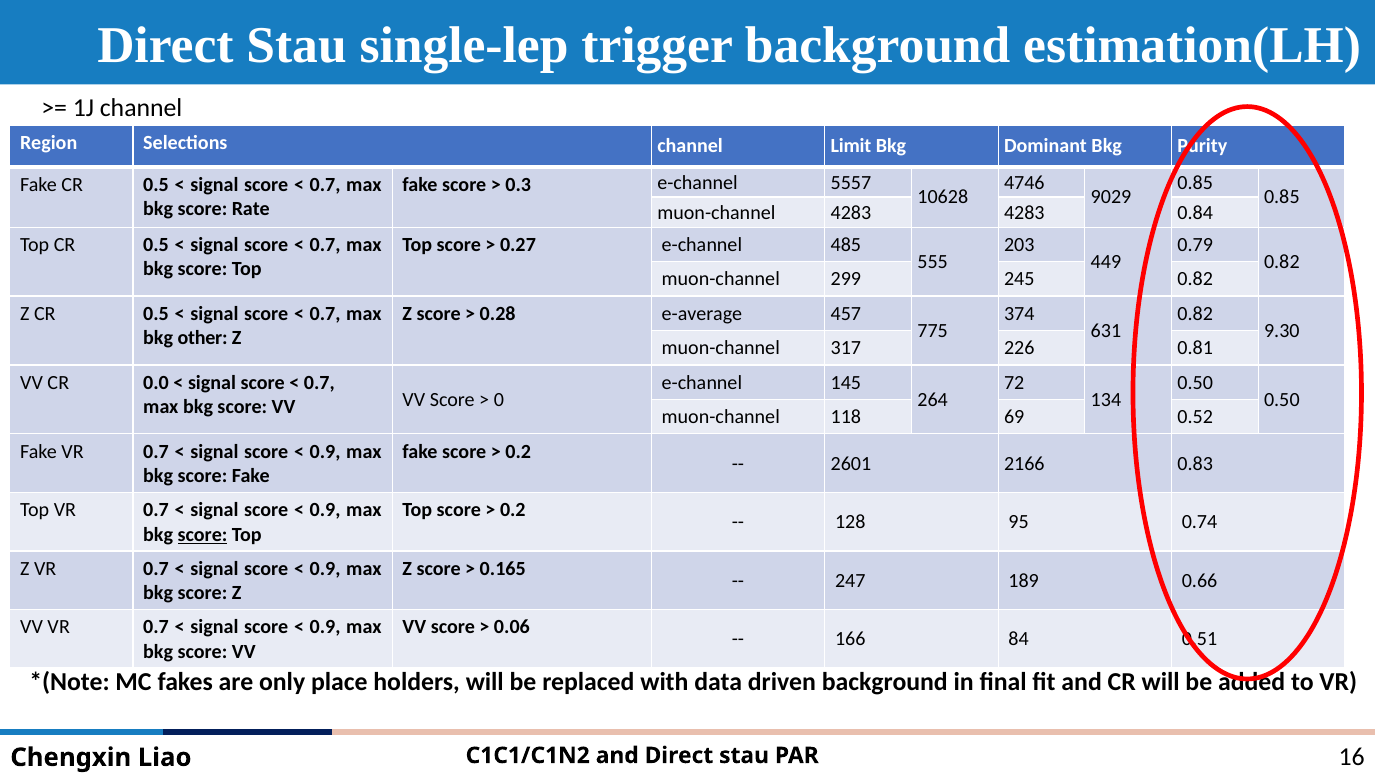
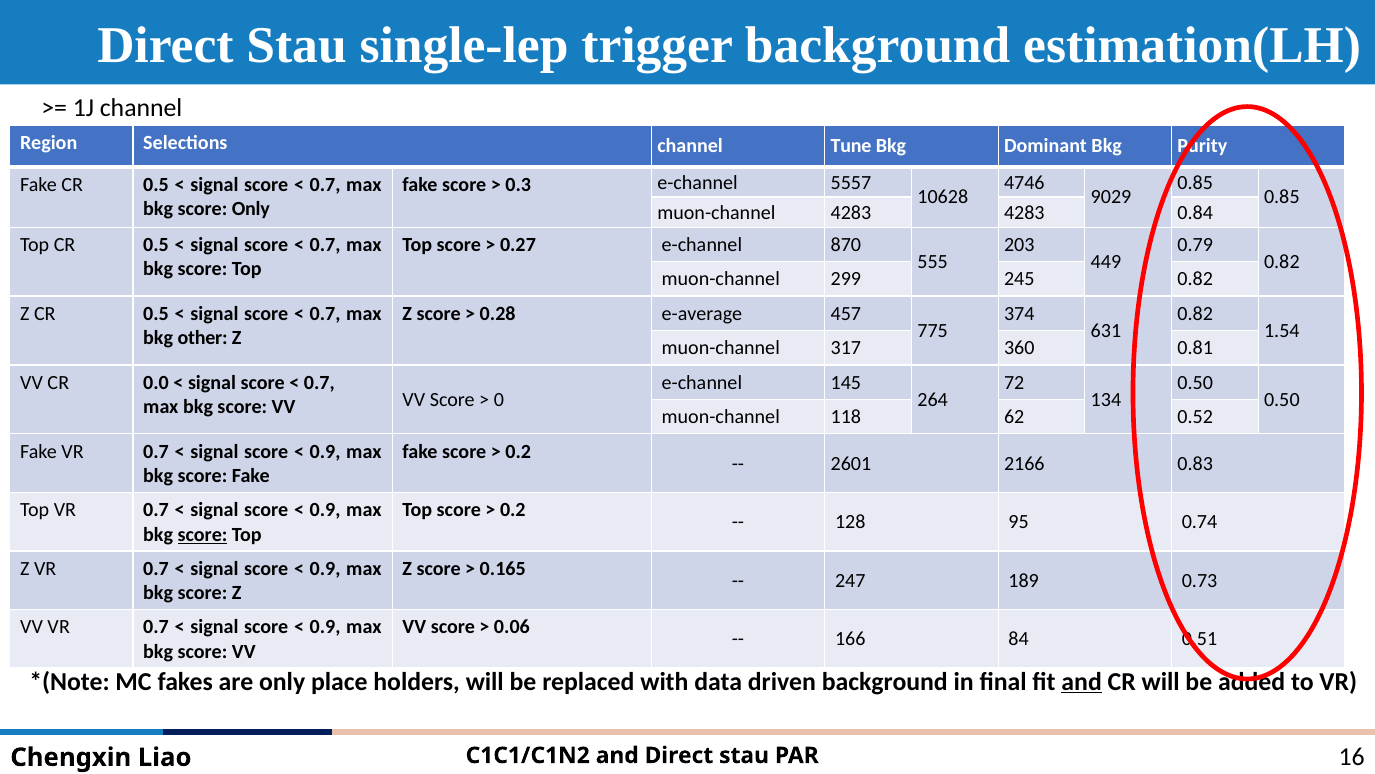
Limit: Limit -> Tune
score Rate: Rate -> Only
485: 485 -> 870
9.30: 9.30 -> 1.54
226: 226 -> 360
69: 69 -> 62
0.66: 0.66 -> 0.73
and at (1082, 681) underline: none -> present
